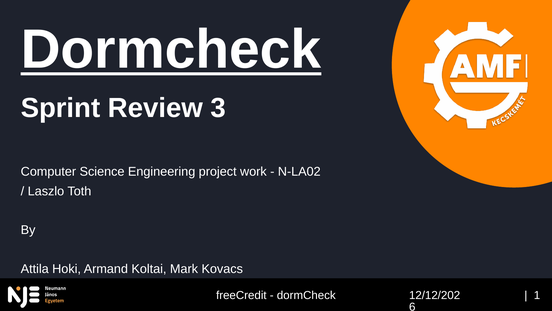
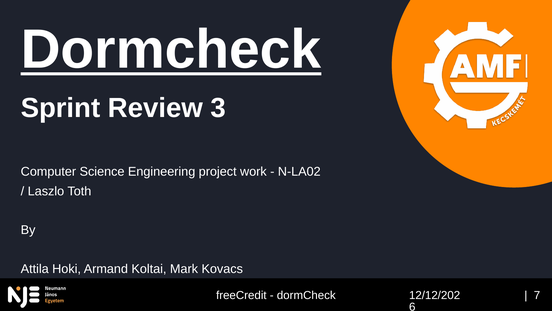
1: 1 -> 7
